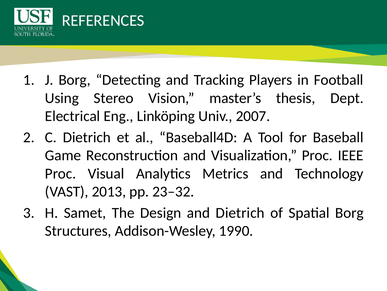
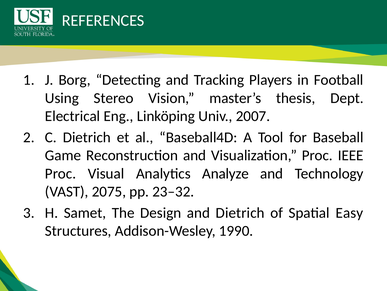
Metrics: Metrics -> Analyze
2013: 2013 -> 2075
Spatial Borg: Borg -> Easy
